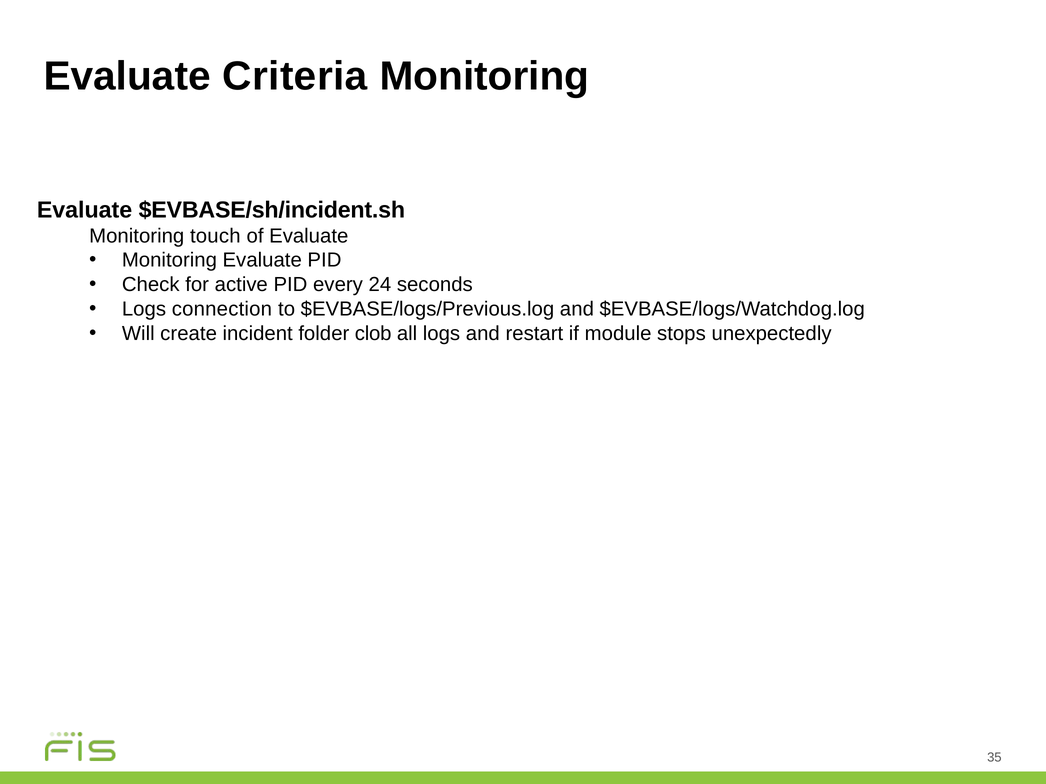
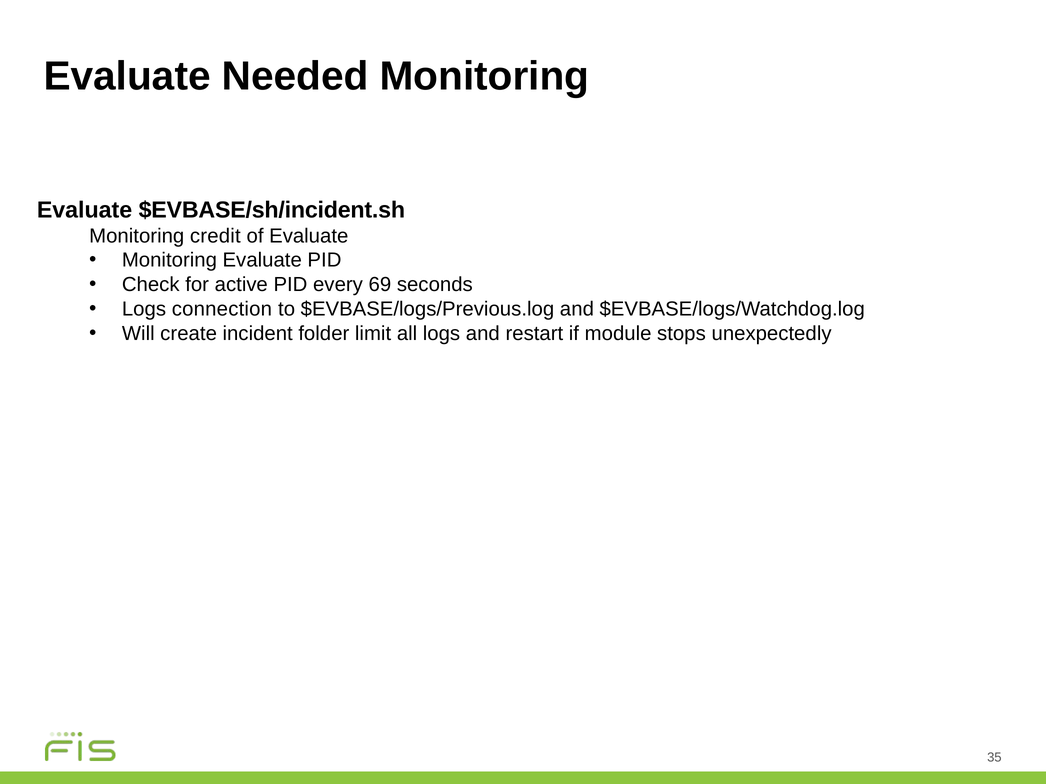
Criteria: Criteria -> Needed
touch: touch -> credit
24: 24 -> 69
clob: clob -> limit
